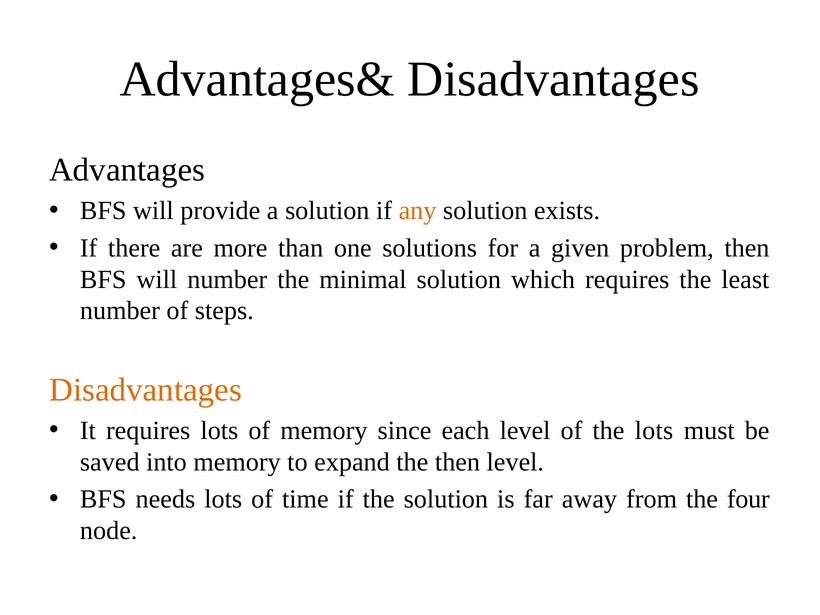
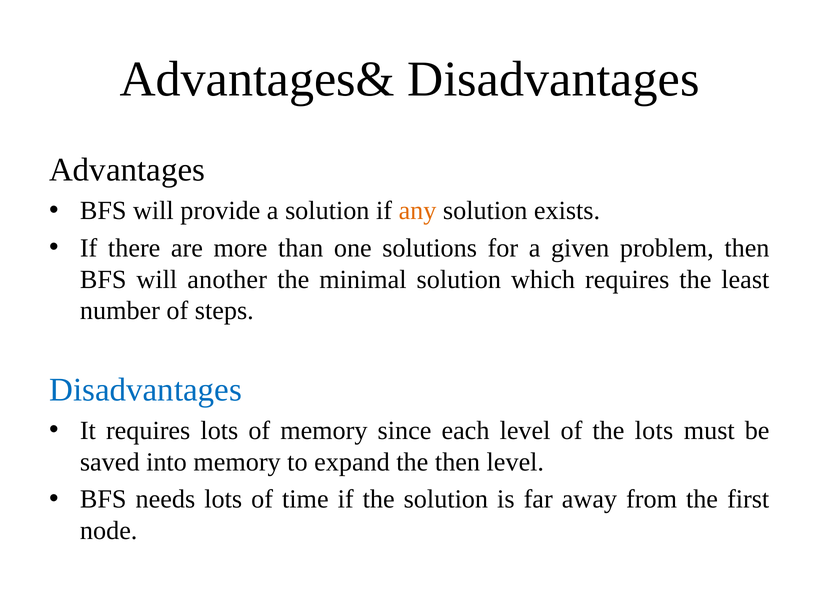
will number: number -> another
Disadvantages at (146, 390) colour: orange -> blue
four: four -> first
